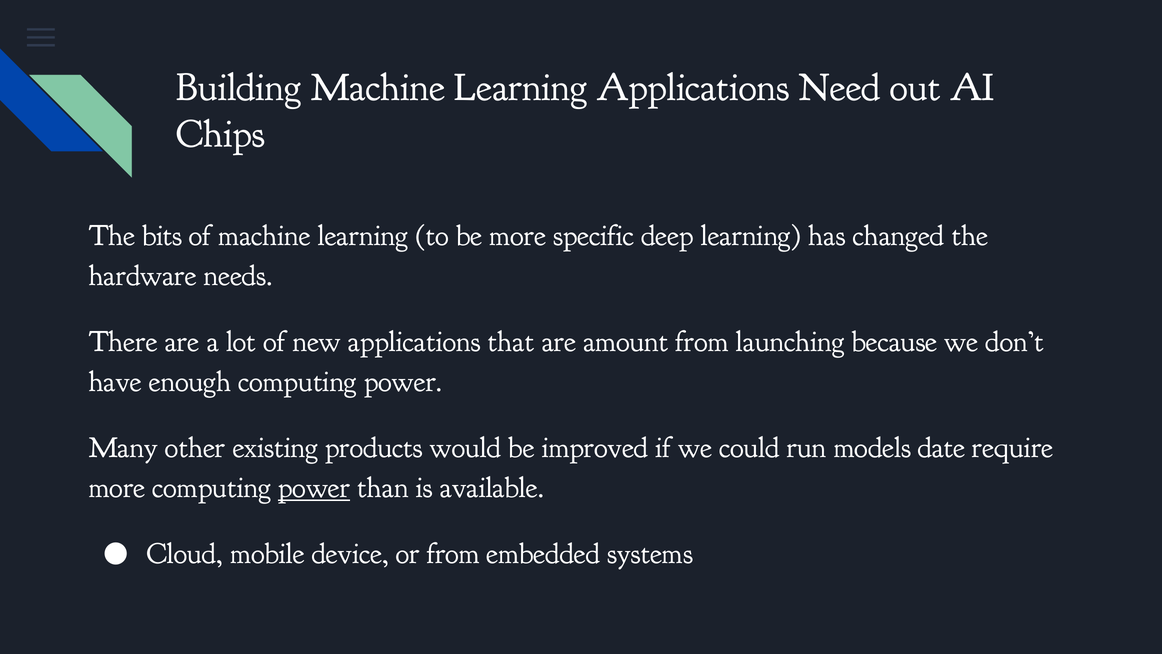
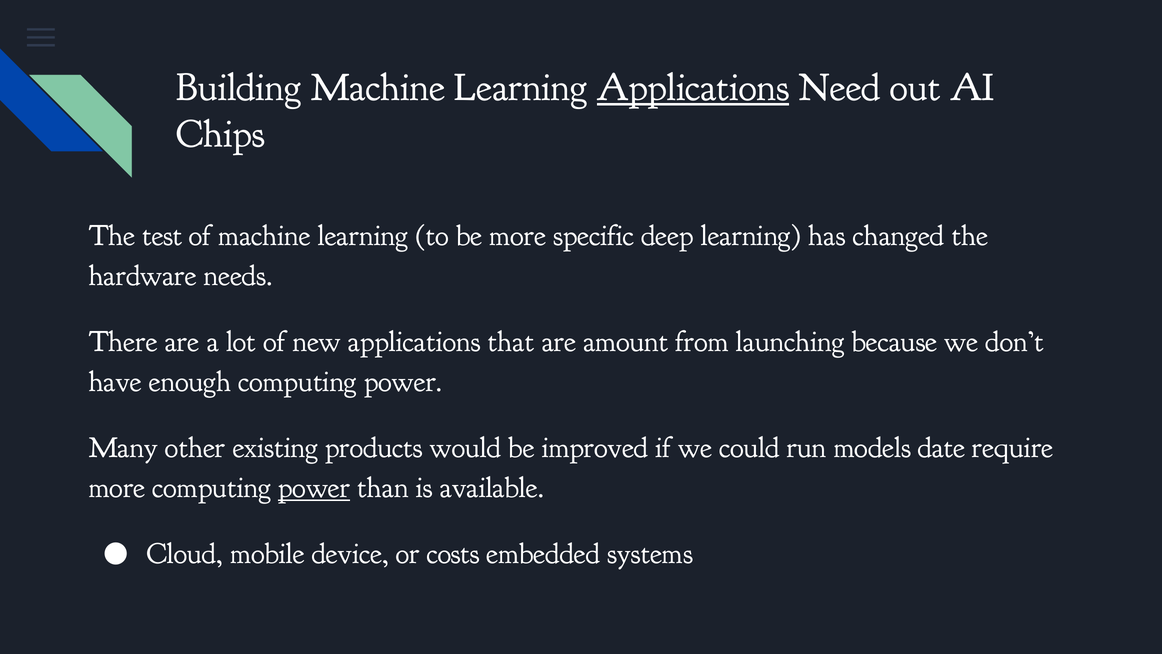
Applications at (693, 88) underline: none -> present
bits: bits -> test
or from: from -> costs
